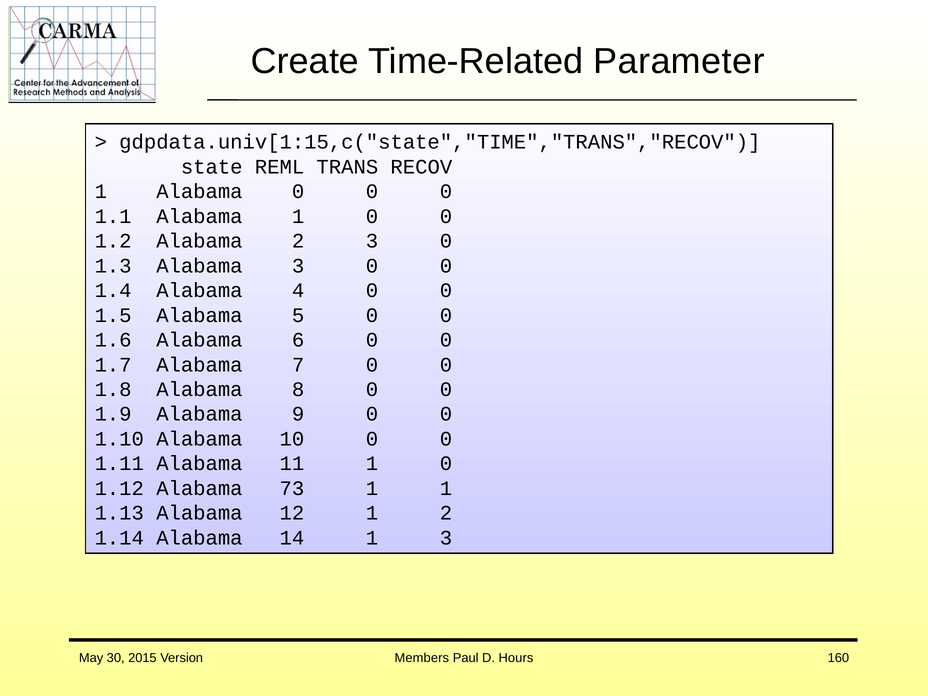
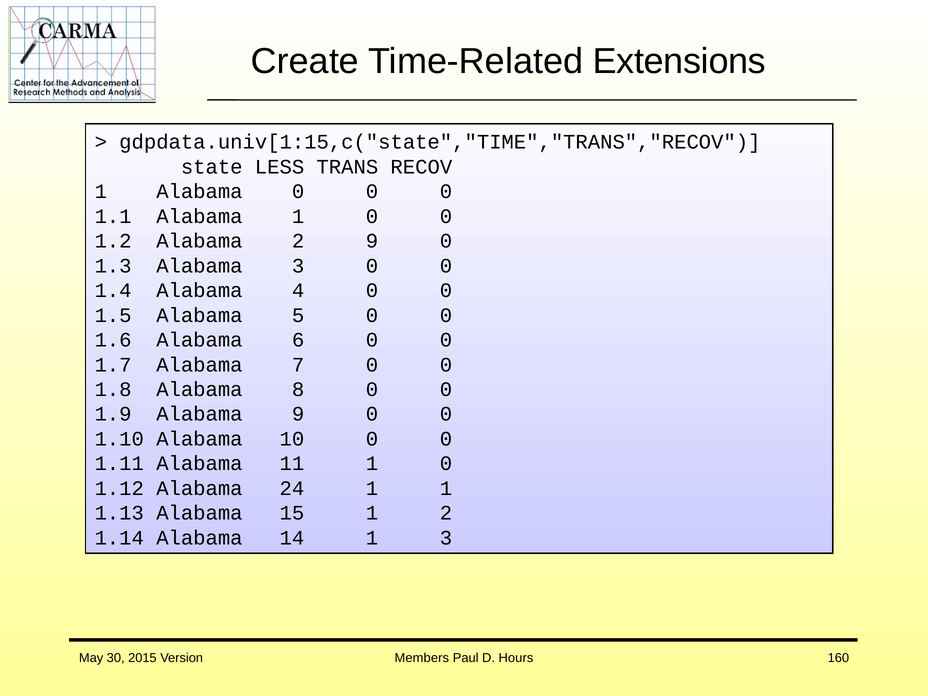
Parameter: Parameter -> Extensions
REML: REML -> LESS
2 3: 3 -> 9
73: 73 -> 24
12: 12 -> 15
